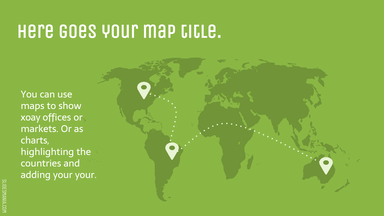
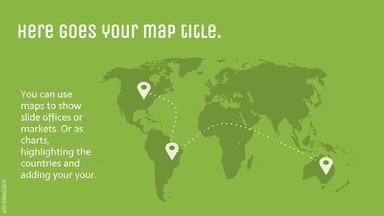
xoay: xoay -> slide
